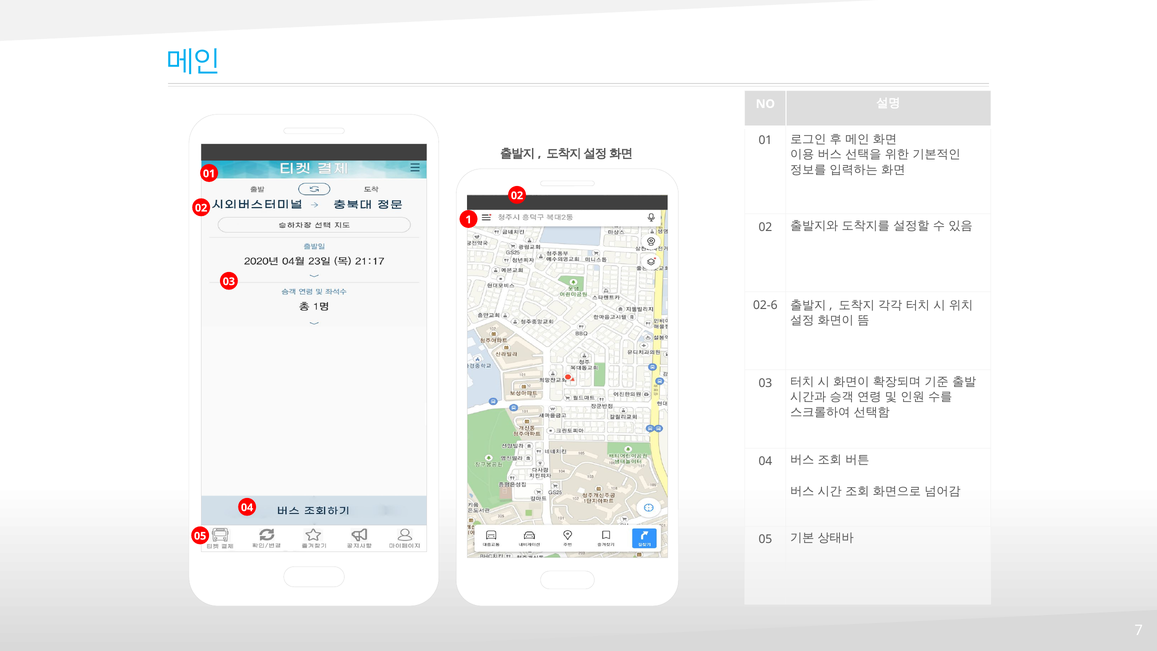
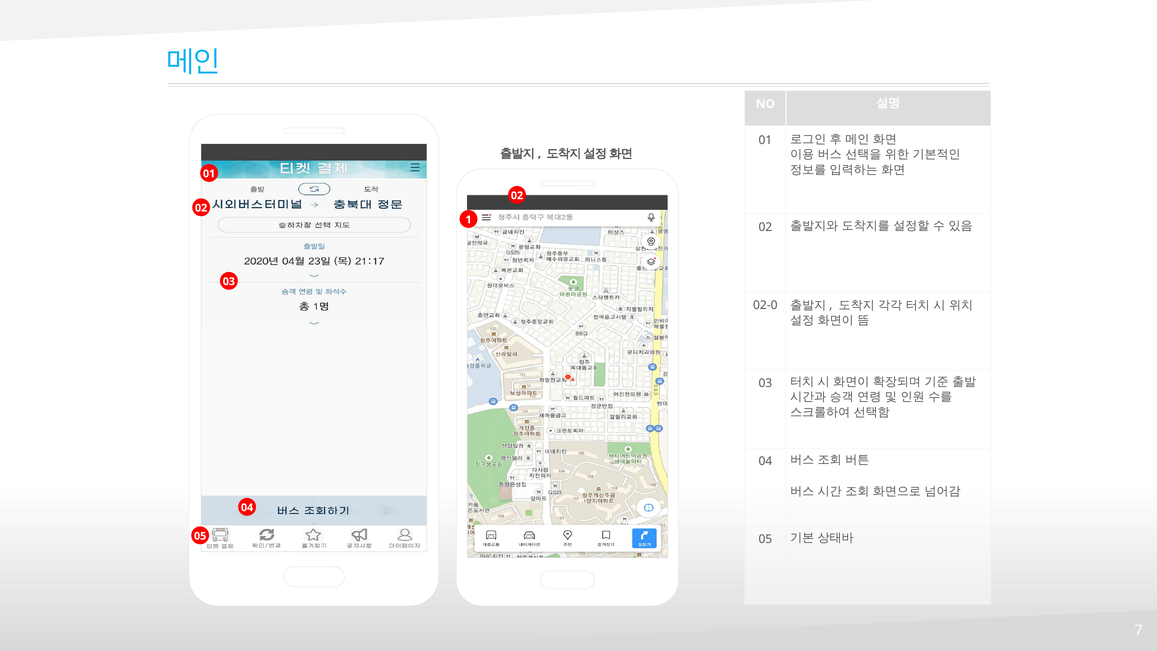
02-6: 02-6 -> 02-0
